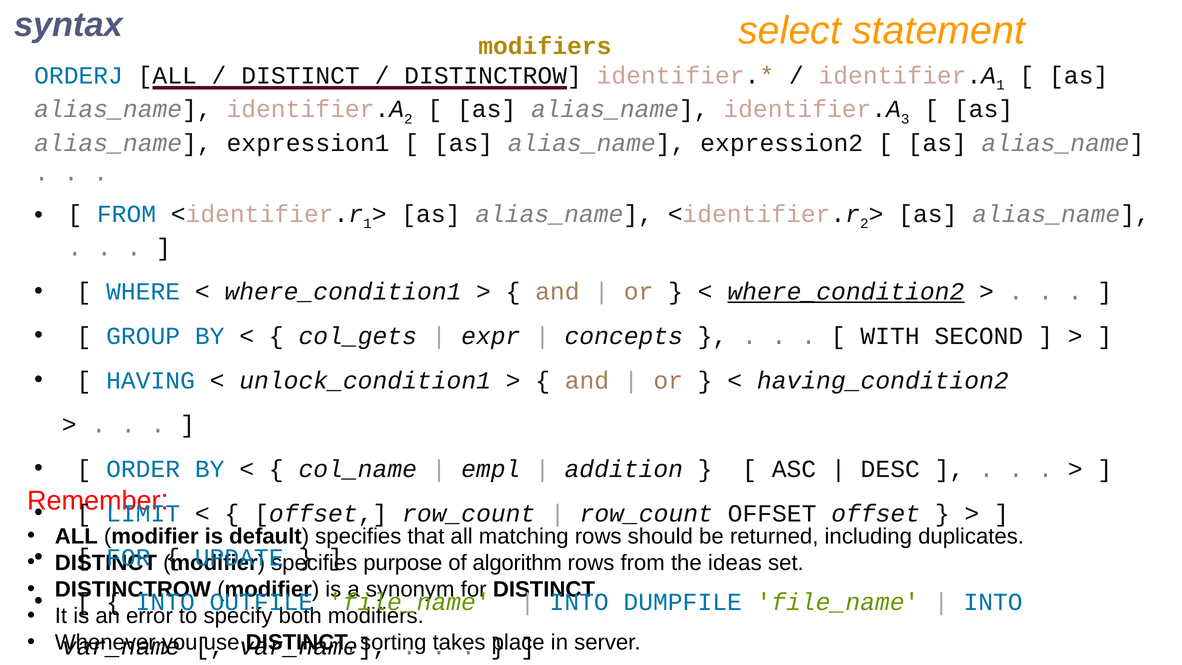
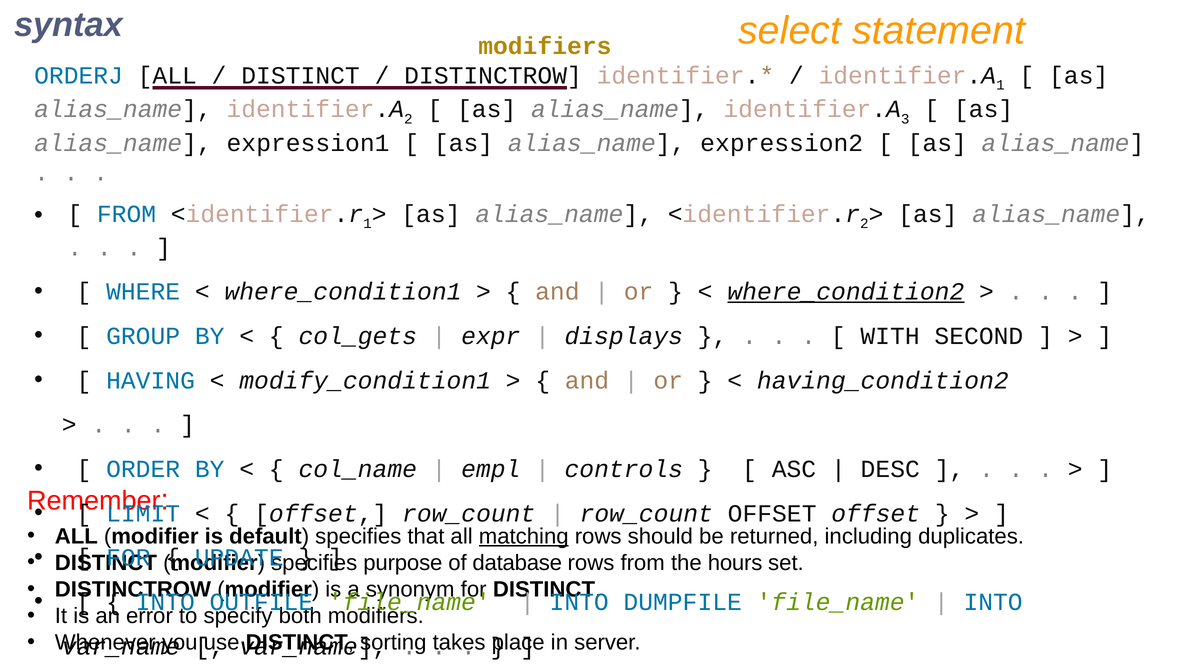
concepts: concepts -> displays
unlock_condition1: unlock_condition1 -> modify_condition1
addition: addition -> controls
matching underline: none -> present
algorithm: algorithm -> database
ideas: ideas -> hours
